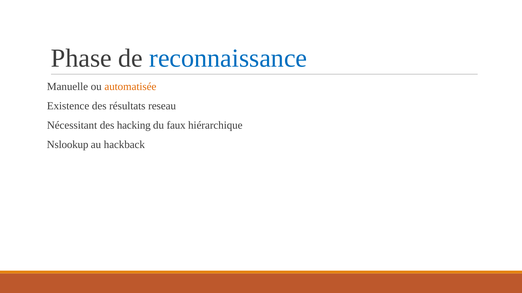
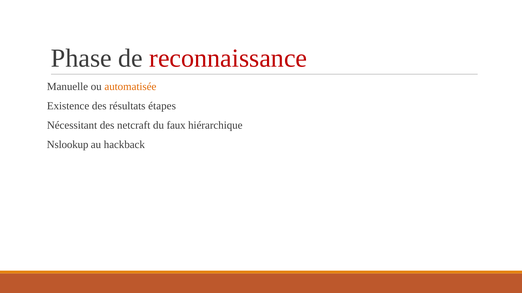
reconnaissance colour: blue -> red
reseau: reseau -> étapes
hacking: hacking -> netcraft
